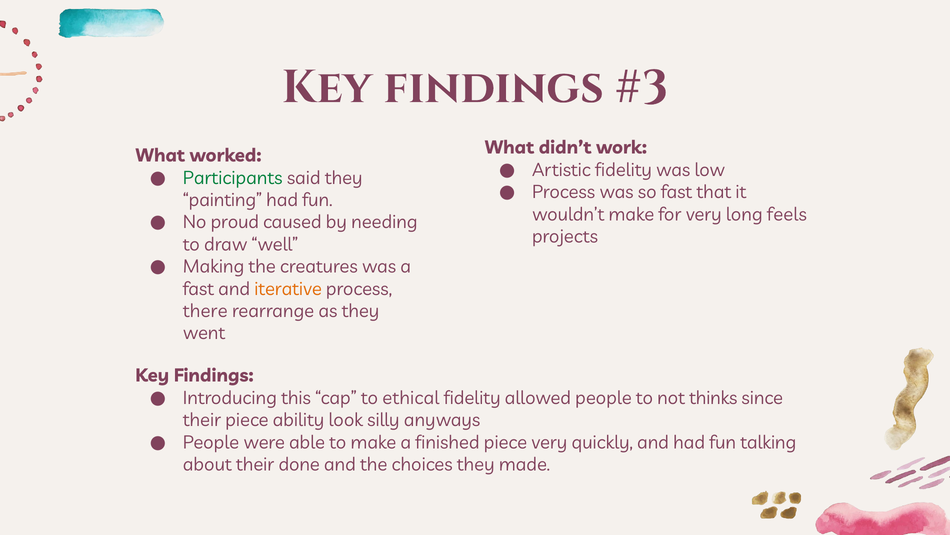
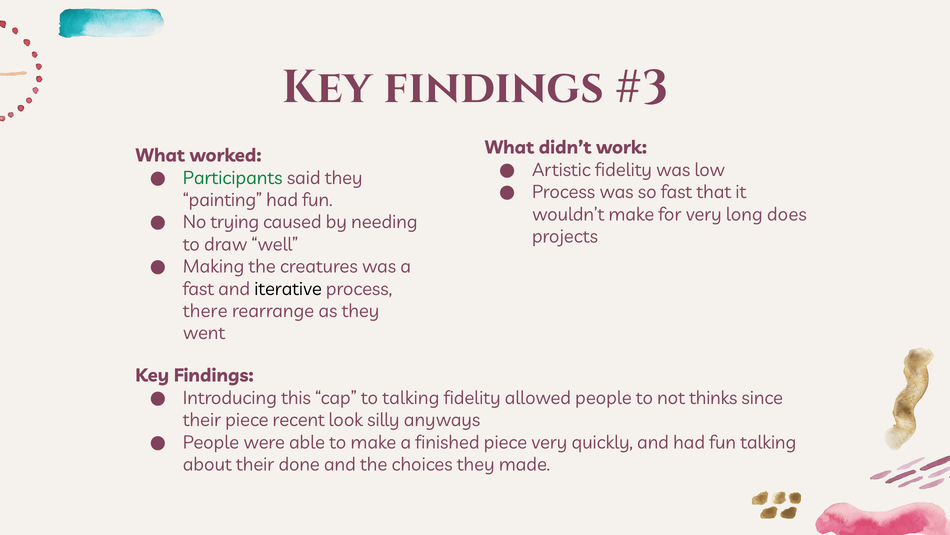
feels: feels -> does
proud: proud -> trying
iterative colour: orange -> black
to ethical: ethical -> talking
ability: ability -> recent
